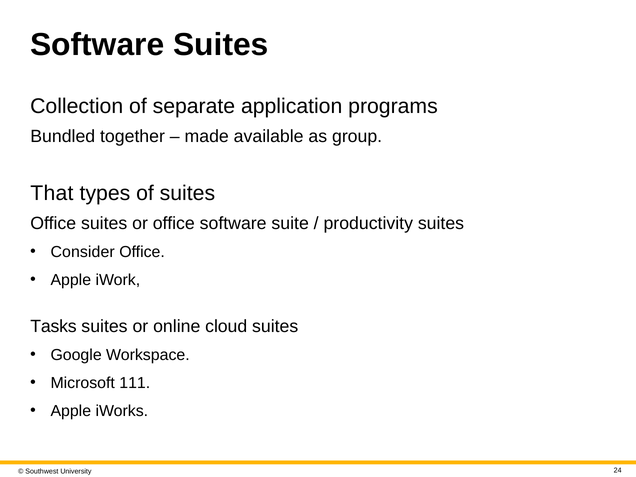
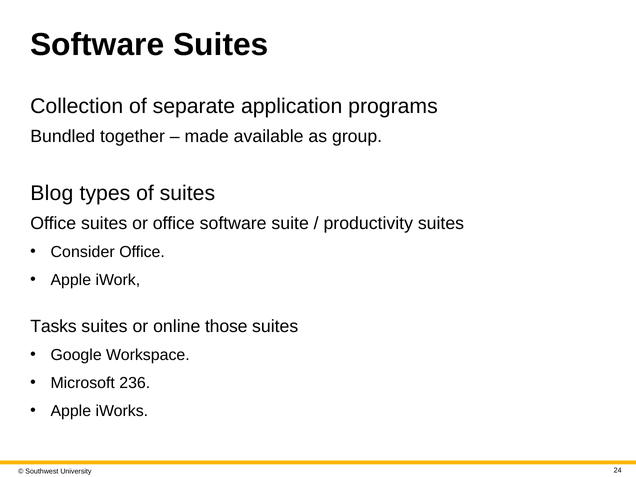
That: That -> Blog
cloud: cloud -> those
111: 111 -> 236
